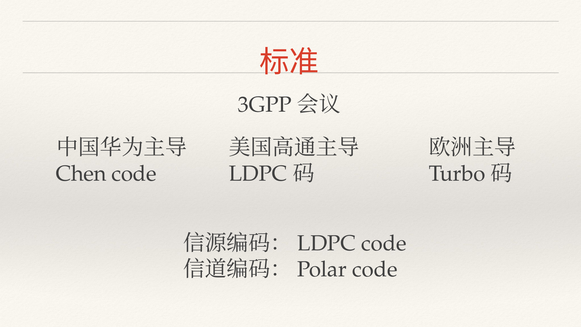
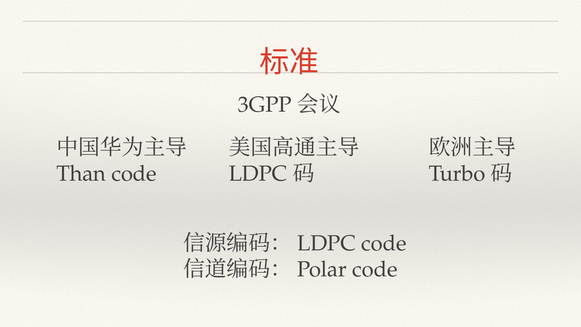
Chen: Chen -> Than
